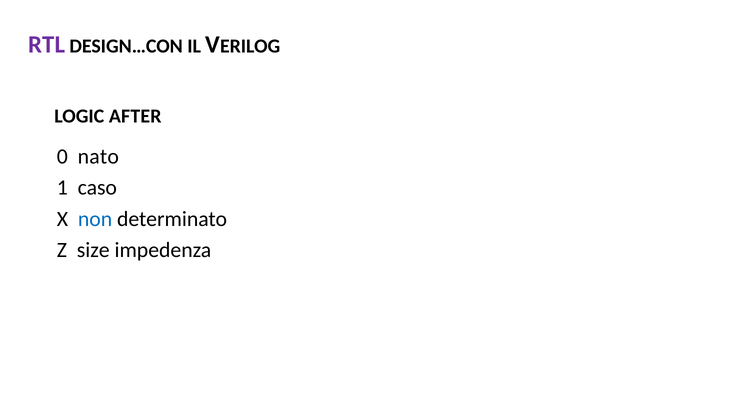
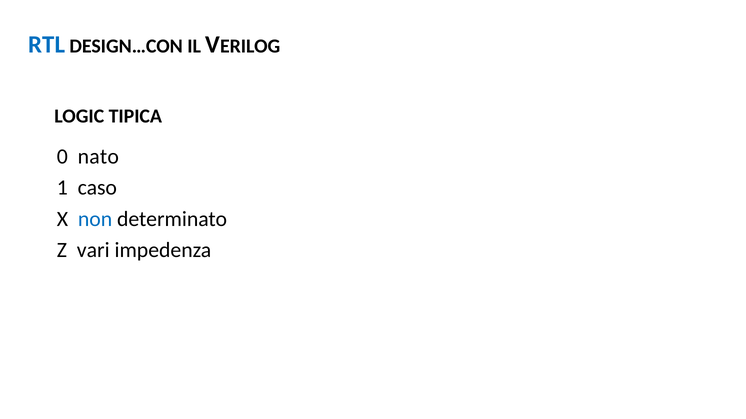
RTL colour: purple -> blue
AFTER: AFTER -> TIPICA
size: size -> vari
